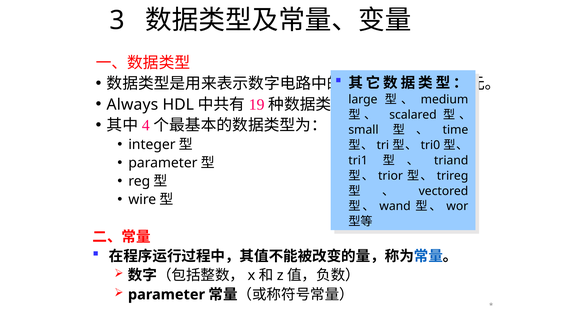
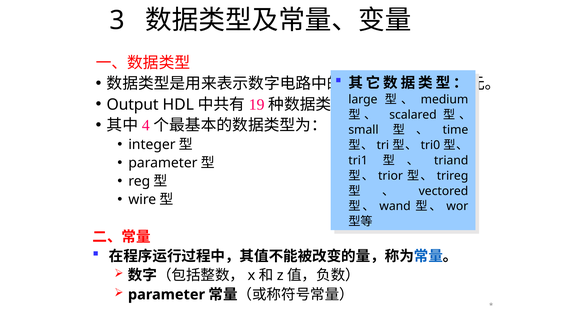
Always: Always -> Output
